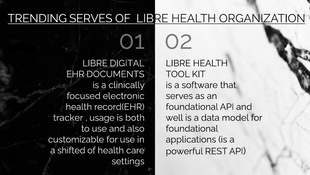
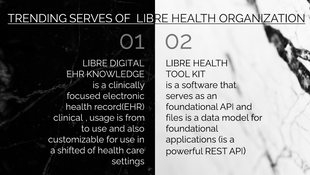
DOCUMENTS: DOCUMENTS -> KNOWLEDGE
tracker: tracker -> clinical
both: both -> from
well: well -> files
